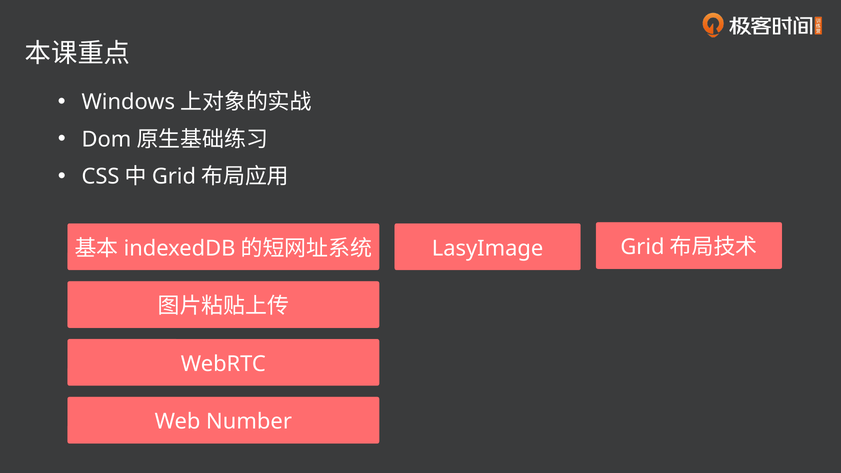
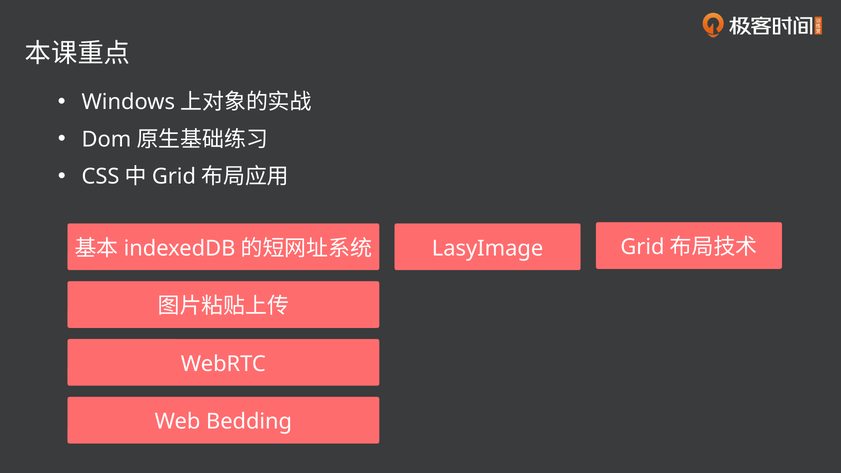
Number: Number -> Bedding
